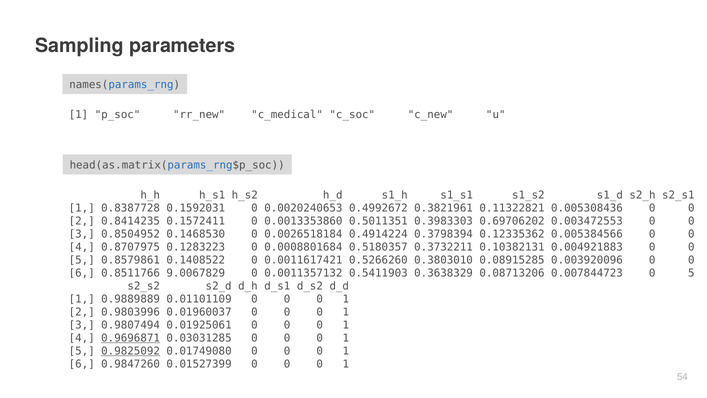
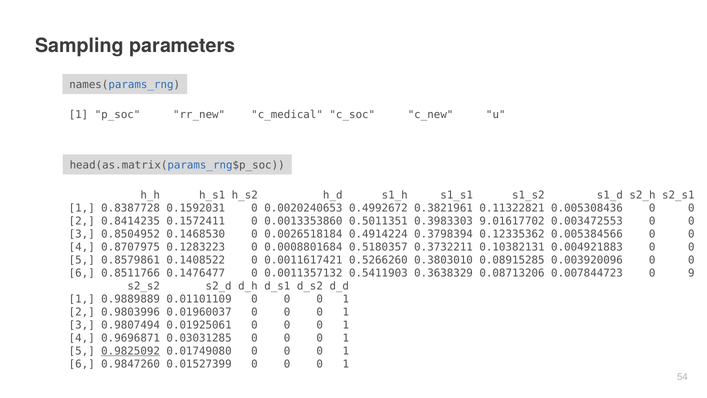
0.69706202: 0.69706202 -> 9.01617702
9.0067829: 9.0067829 -> 0.1476477
0.007844723 0 5: 5 -> 9
0.9696871 underline: present -> none
